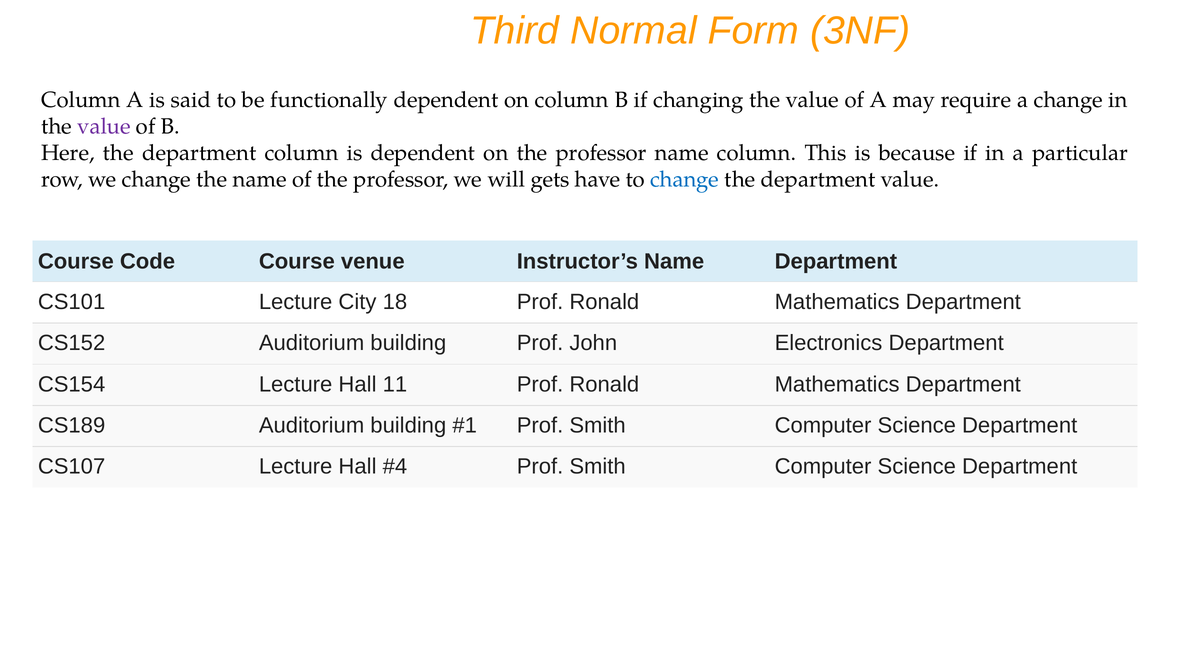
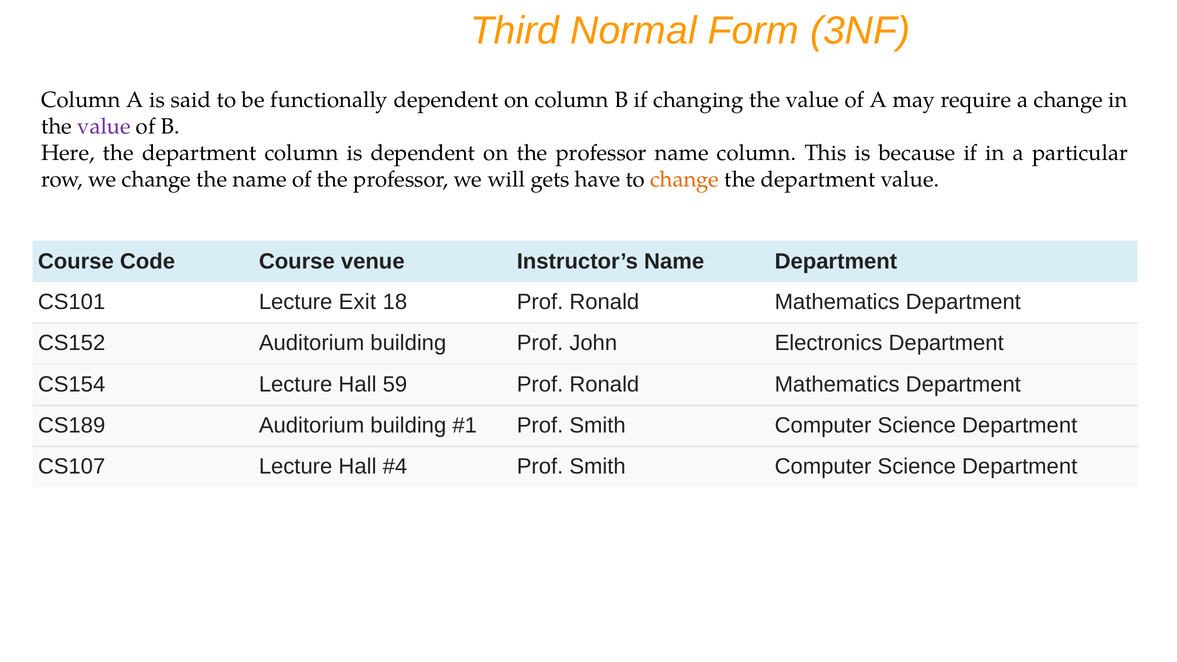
change at (685, 179) colour: blue -> orange
City: City -> Exit
11: 11 -> 59
